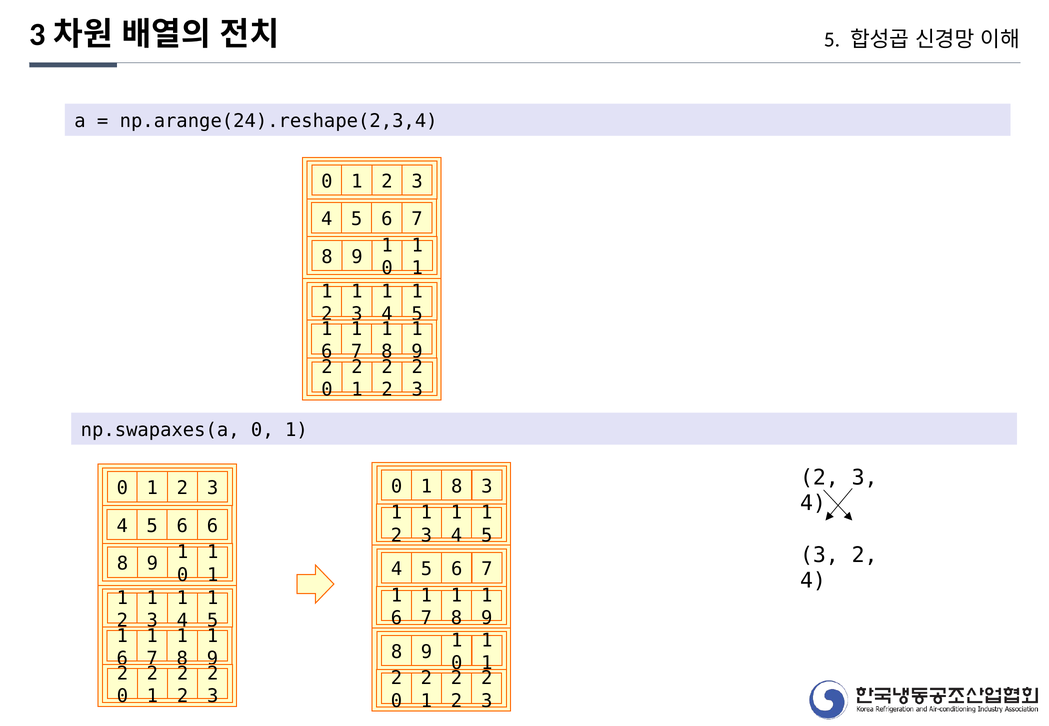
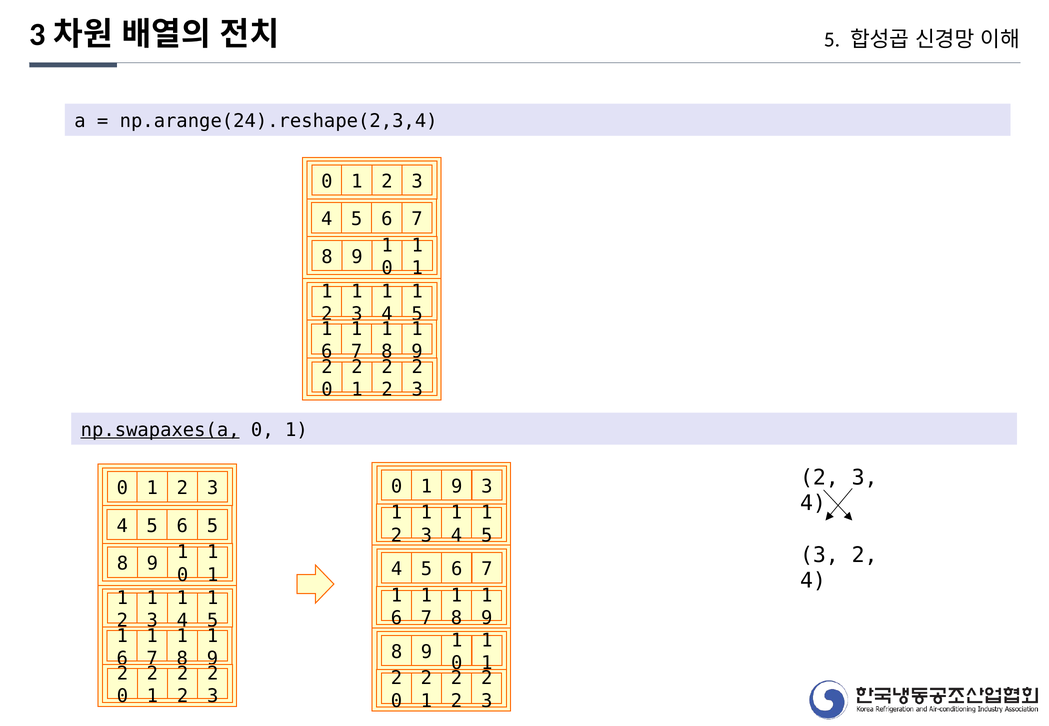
np.swapaxes(a underline: none -> present
0 1 8: 8 -> 9
6 6: 6 -> 5
